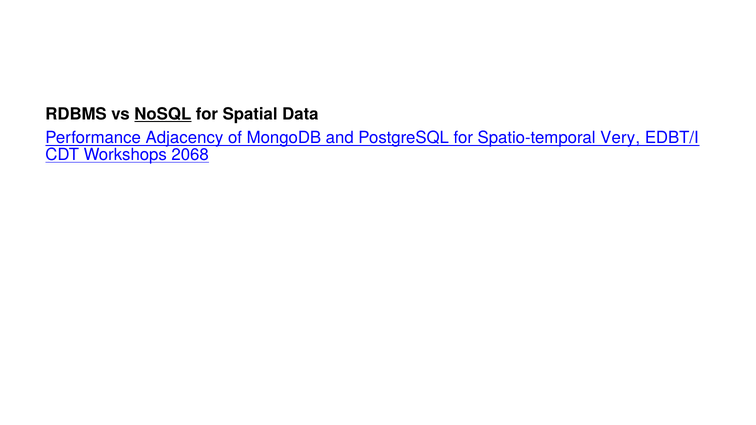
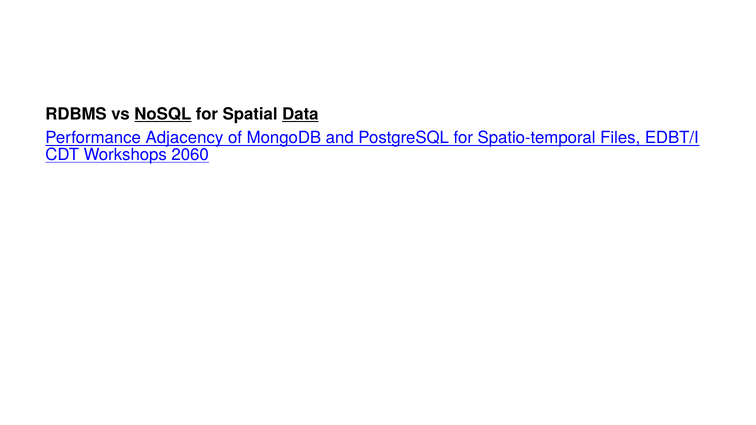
Data underline: none -> present
Very: Very -> Files
2068: 2068 -> 2060
